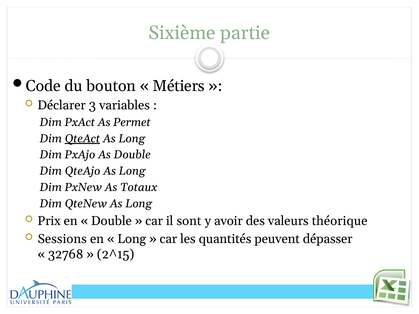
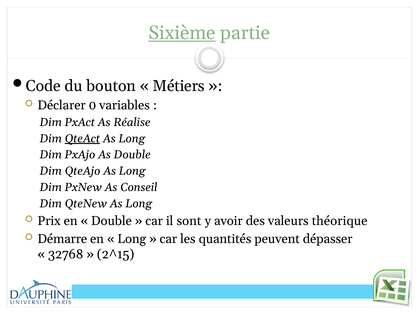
Sixième underline: none -> present
3: 3 -> 0
Permet: Permet -> Réalise
Totaux: Totaux -> Conseil
Sessions: Sessions -> Démarre
